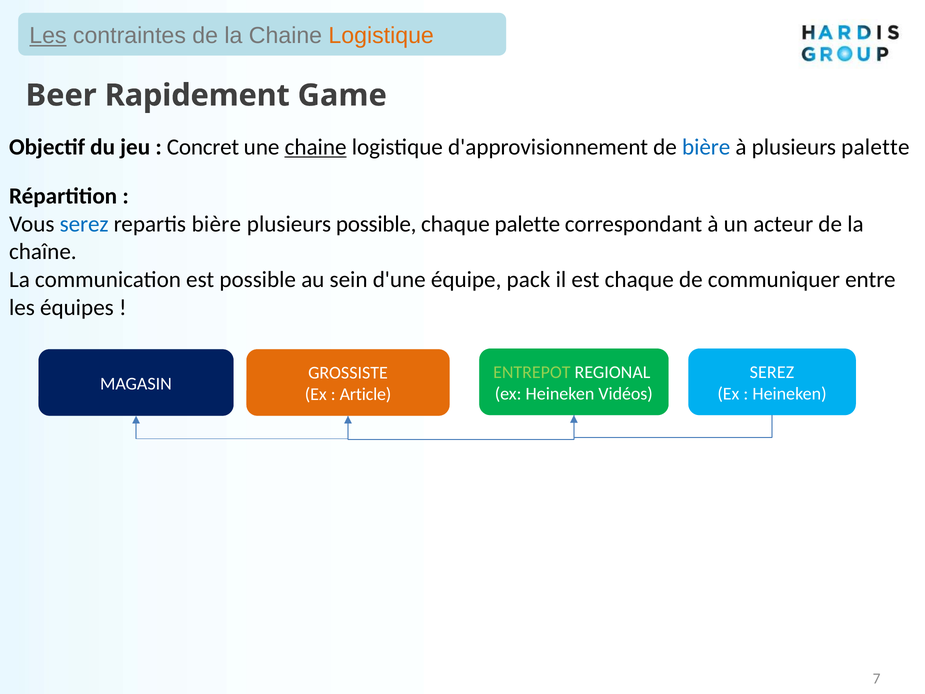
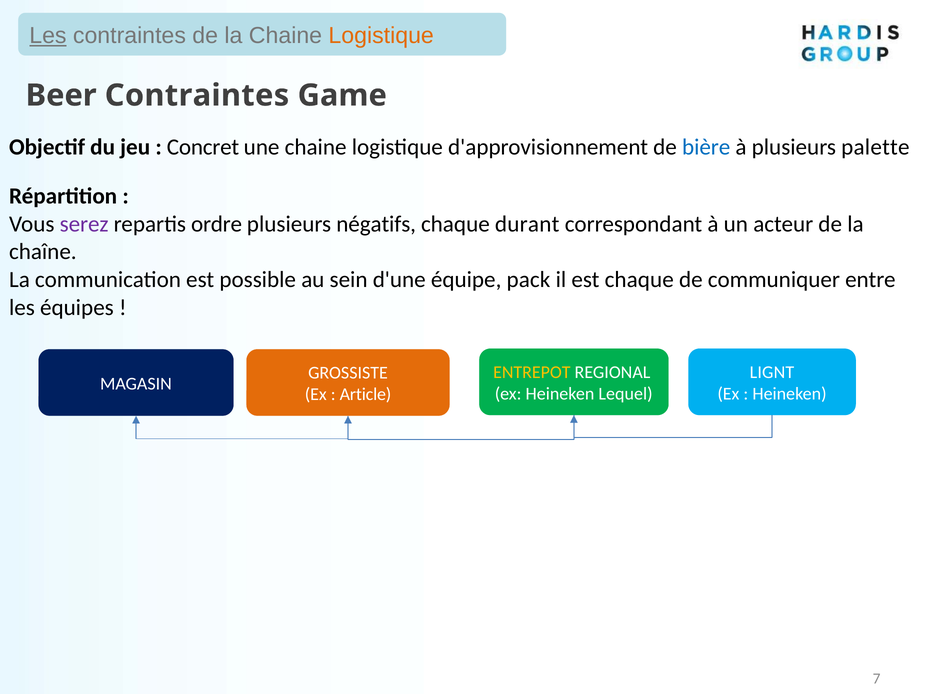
Beer Rapidement: Rapidement -> Contraintes
chaine at (316, 147) underline: present -> none
serez at (84, 224) colour: blue -> purple
repartis bière: bière -> ordre
plusieurs possible: possible -> négatifs
chaque palette: palette -> durant
ENTREPOT colour: light green -> yellow
SEREZ at (772, 372): SEREZ -> LIGNT
Vidéos: Vidéos -> Lequel
